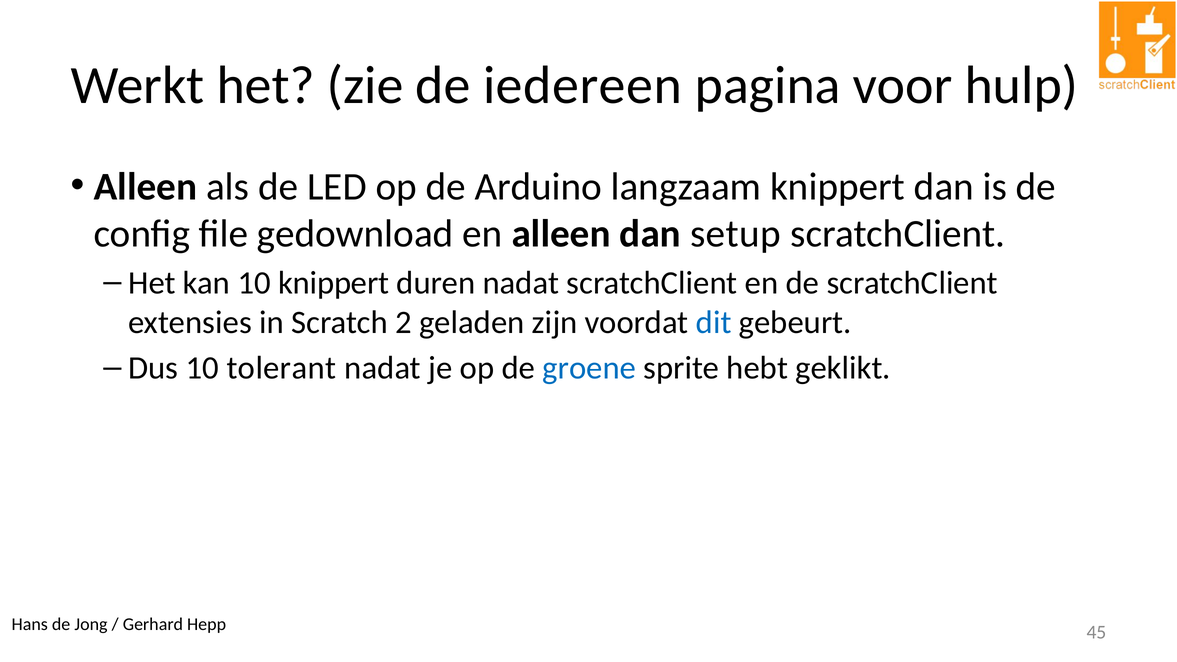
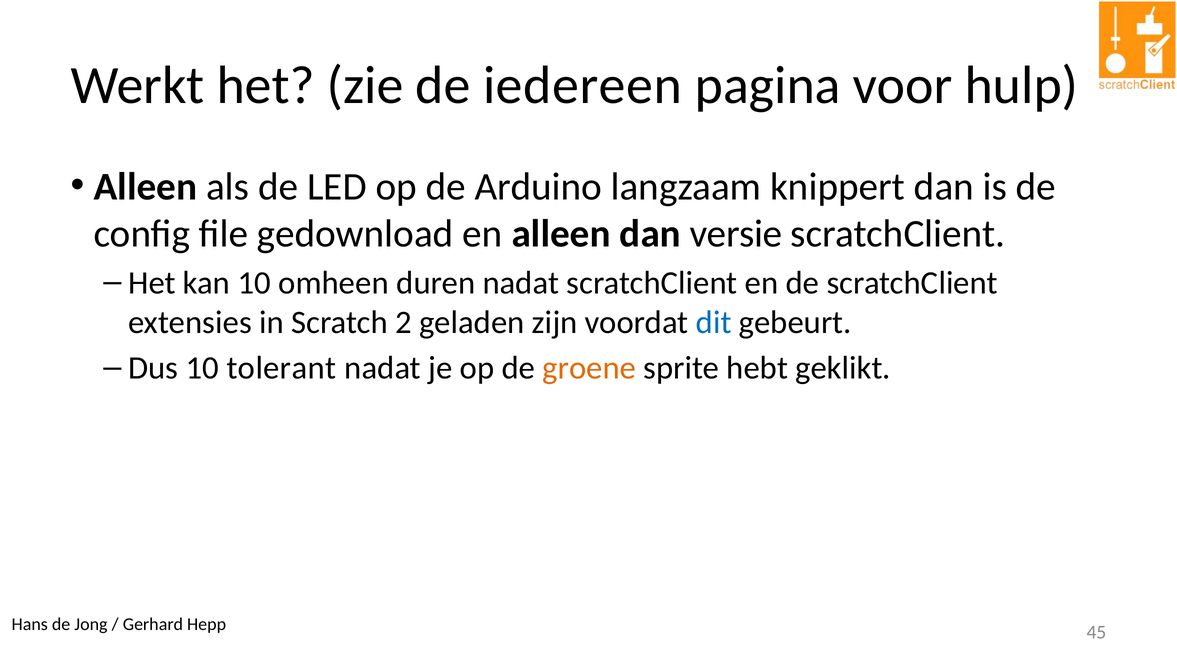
setup: setup -> versie
10 knippert: knippert -> omheen
groene colour: blue -> orange
